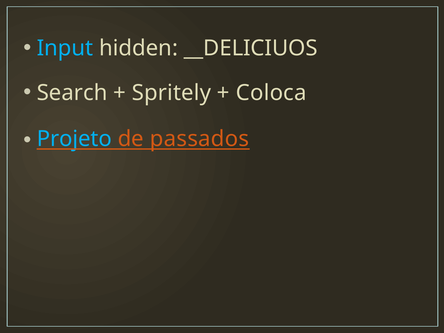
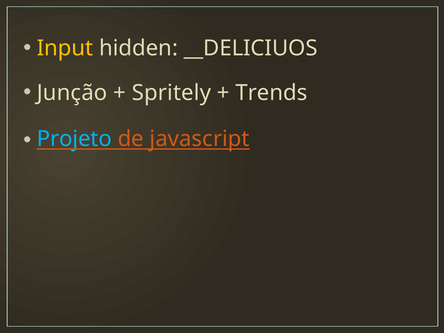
Input colour: light blue -> yellow
Search: Search -> Junção
Coloca: Coloca -> Trends
passados: passados -> javascript
